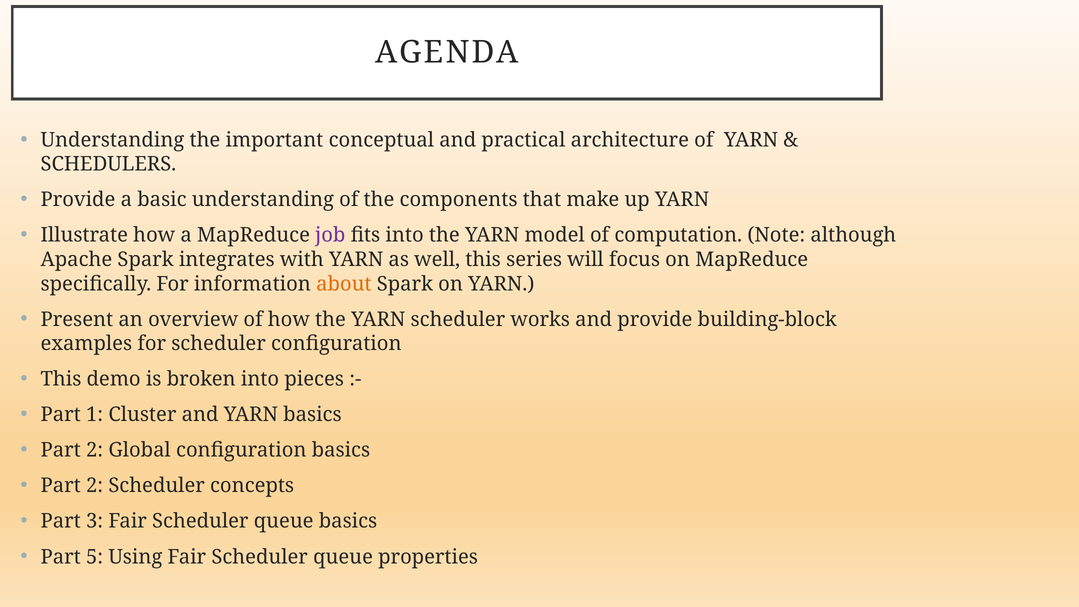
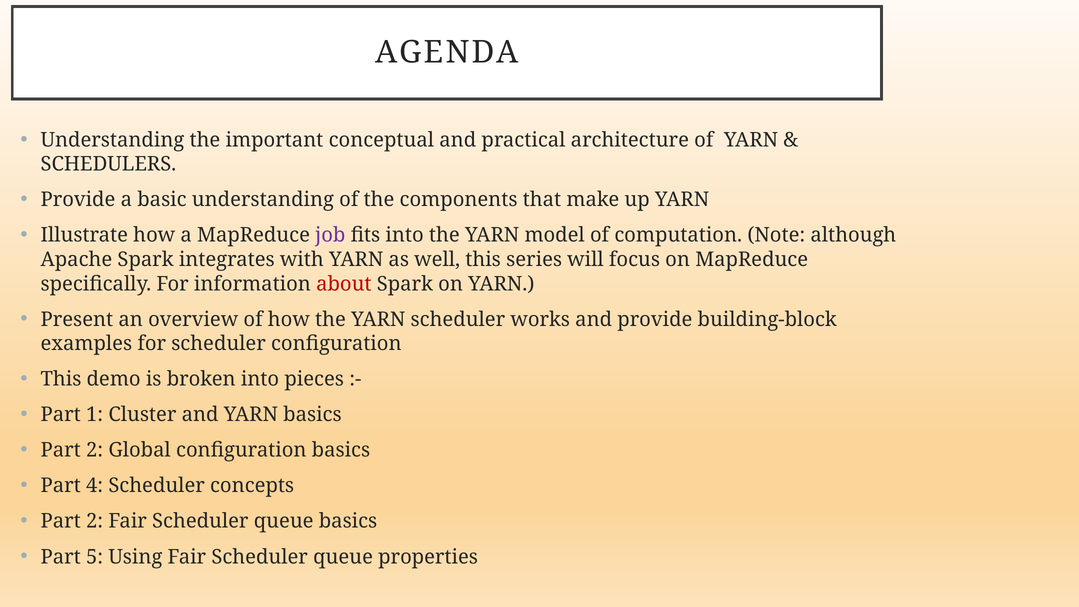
about colour: orange -> red
2 at (95, 486): 2 -> 4
3 at (95, 521): 3 -> 2
